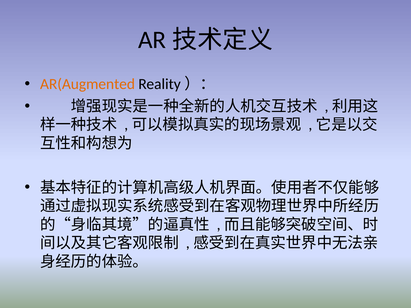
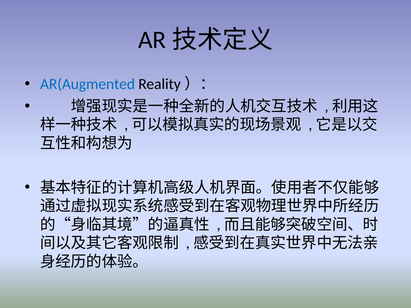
AR(Augmented colour: orange -> blue
